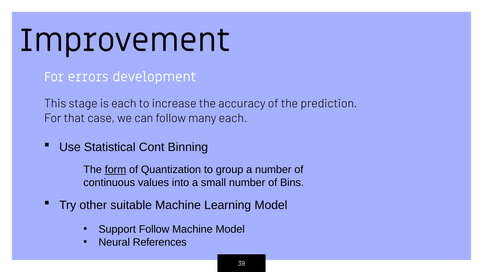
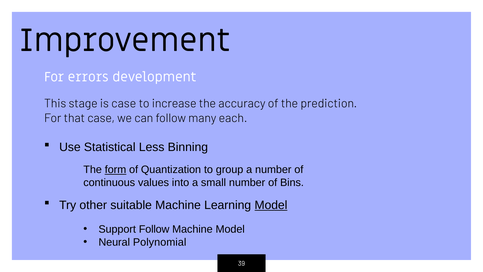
is each: each -> case
Cont: Cont -> Less
Model at (271, 205) underline: none -> present
References: References -> Polynomial
